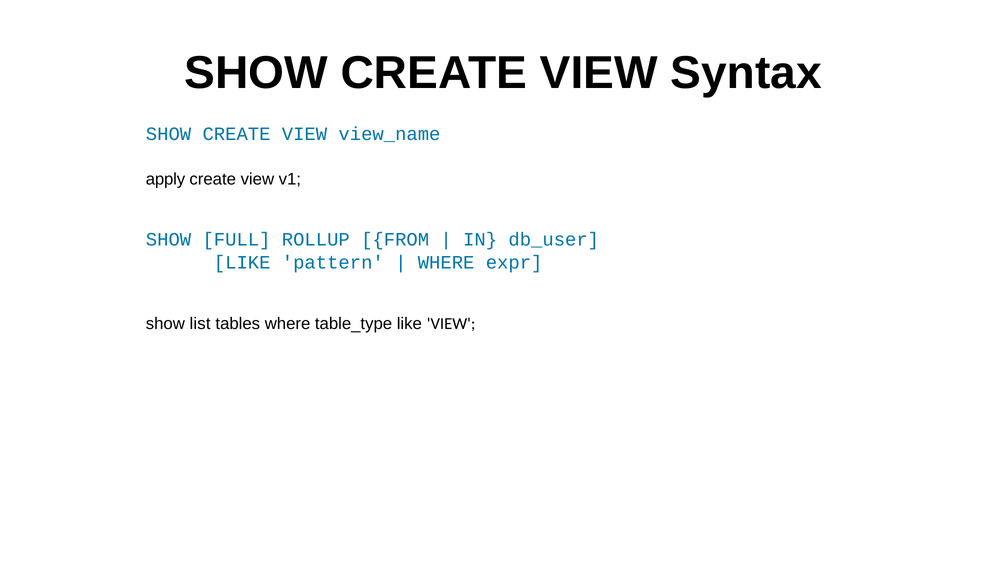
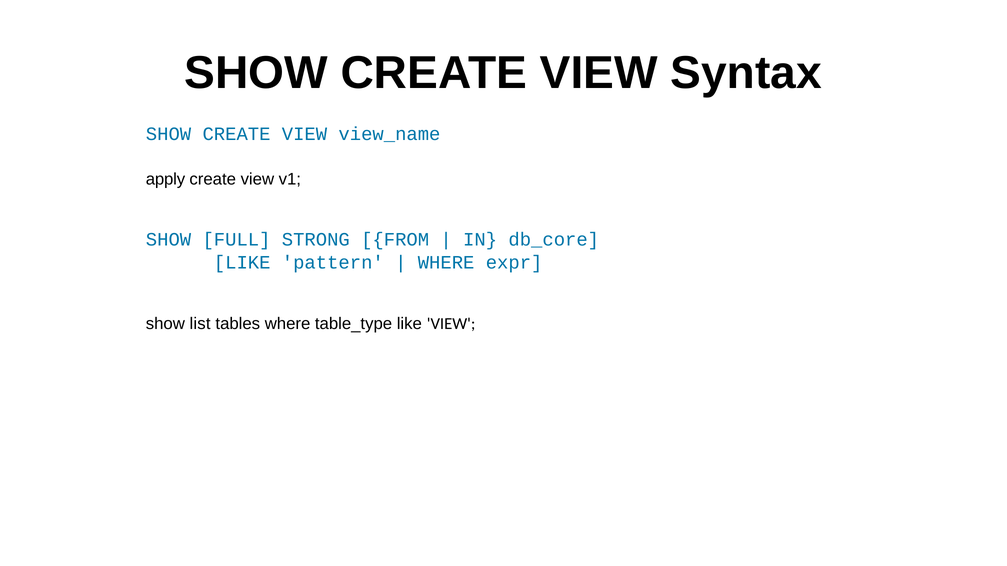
ROLLUP: ROLLUP -> STRONG
db_user: db_user -> db_core
